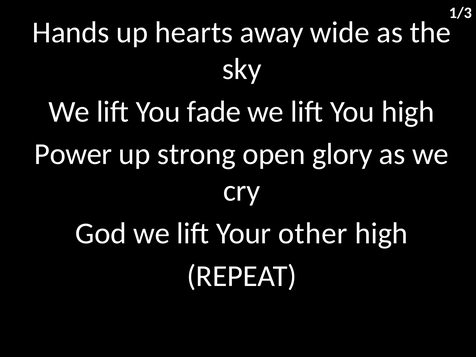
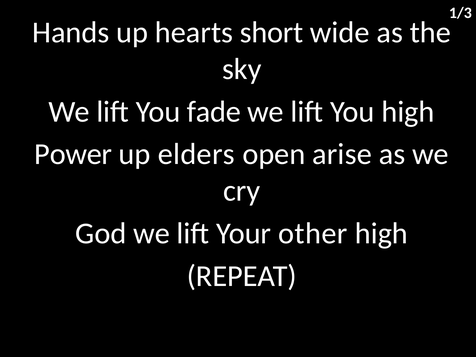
away: away -> short
strong: strong -> elders
glory: glory -> arise
